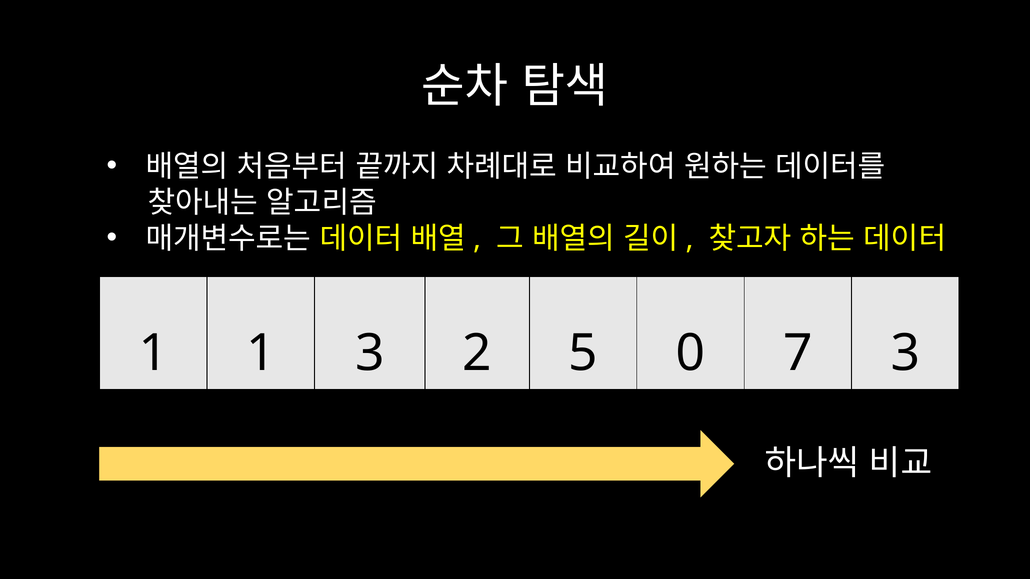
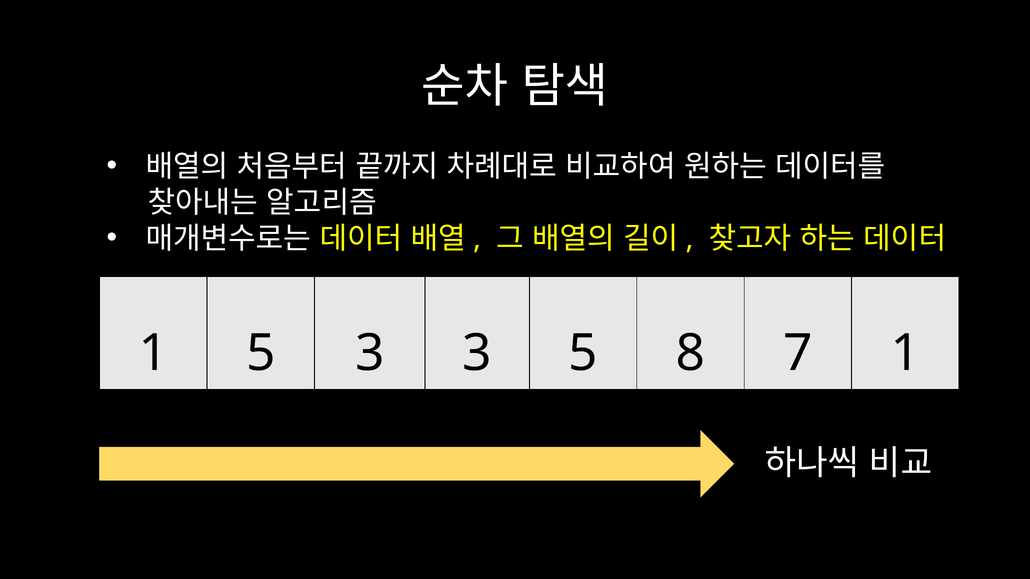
1 1: 1 -> 5
3 2: 2 -> 3
0: 0 -> 8
7 3: 3 -> 1
